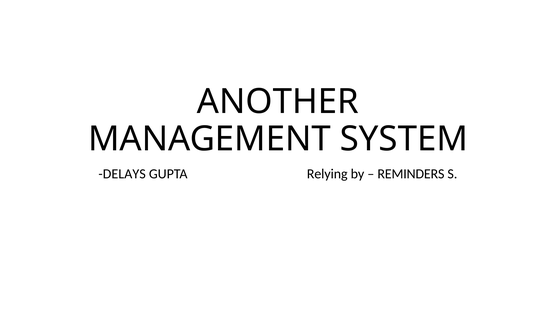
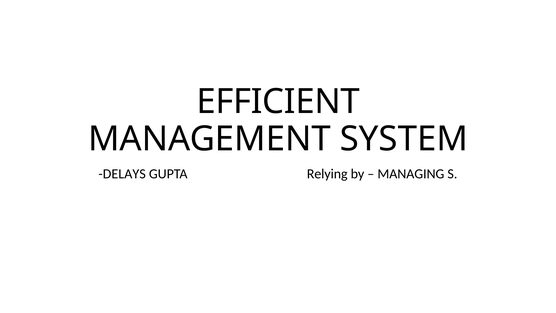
ANOTHER: ANOTHER -> EFFICIENT
REMINDERS: REMINDERS -> MANAGING
